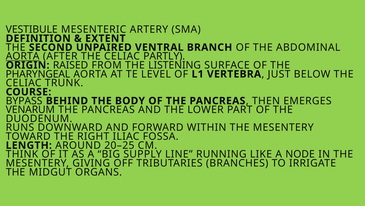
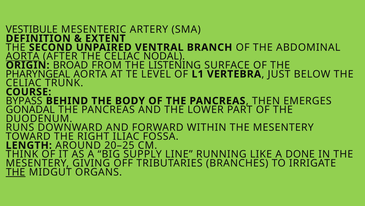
PARTLY: PARTLY -> NODAL
RAISED: RAISED -> BROAD
VENARUM: VENARUM -> GONADAL
NODE: NODE -> DONE
THE at (16, 172) underline: none -> present
